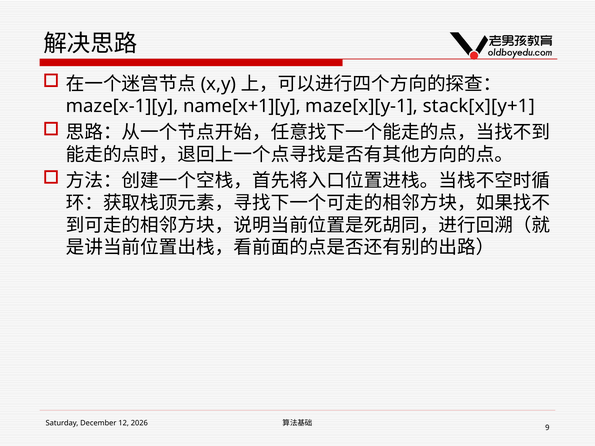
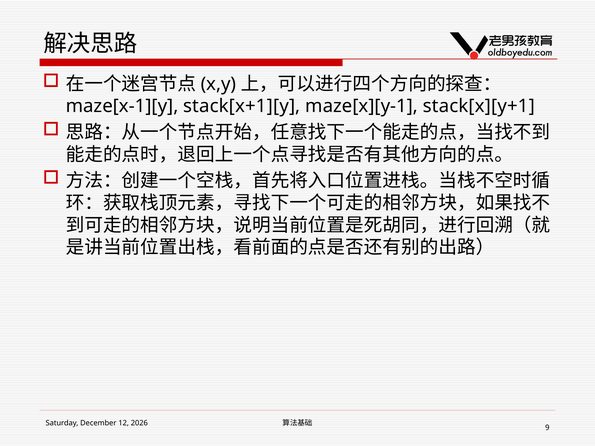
name[x+1][y: name[x+1][y -> stack[x+1][y
